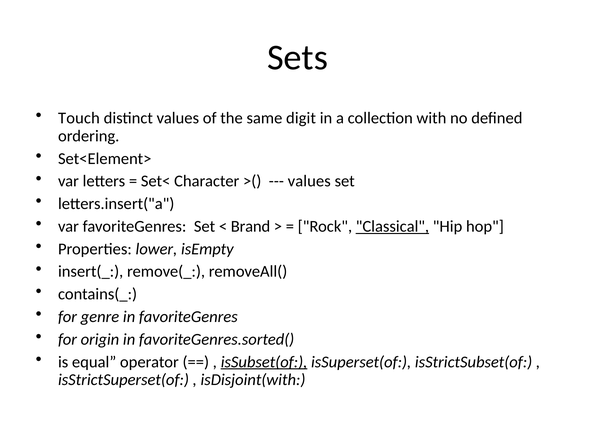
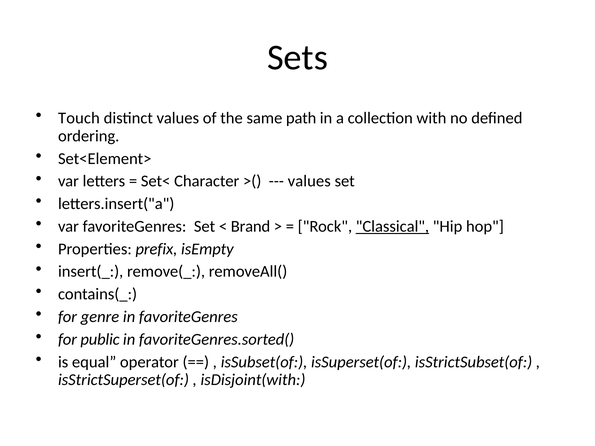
digit: digit -> path
lower: lower -> prefix
origin: origin -> public
isSubset(of underline: present -> none
